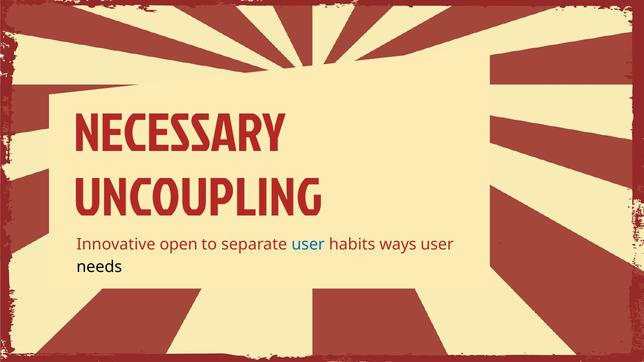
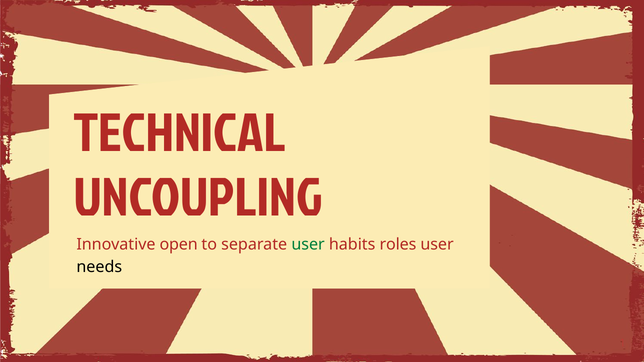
NECESSARY: NECESSARY -> TECHNICAL
user at (308, 245) colour: blue -> green
ways: ways -> roles
